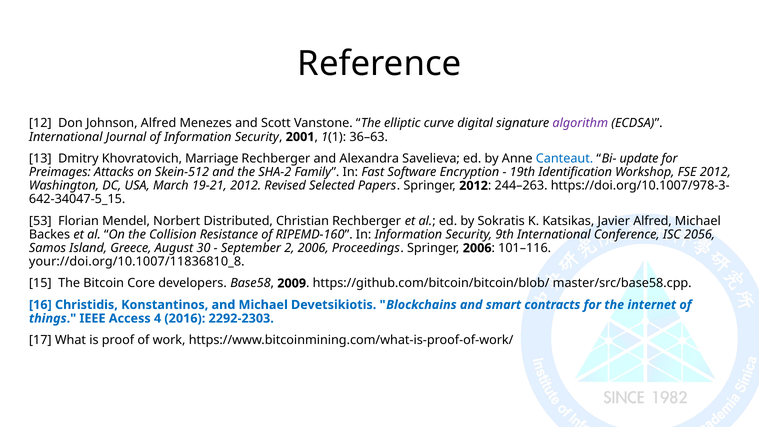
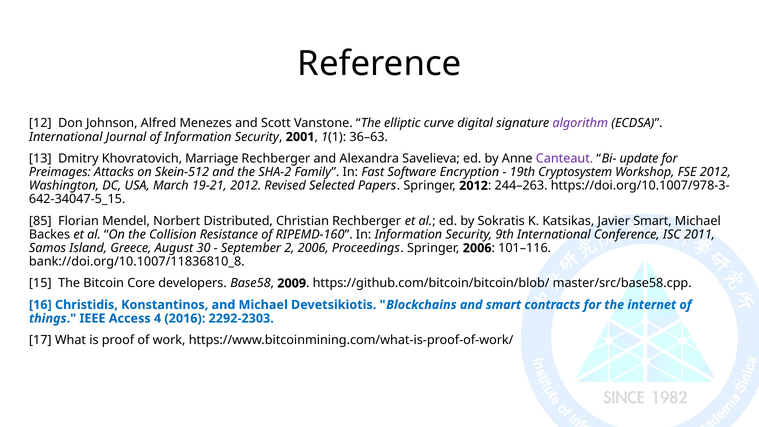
Canteaut colour: blue -> purple
Identification: Identification -> Cryptosystem
53: 53 -> 85
Javier Alfred: Alfred -> Smart
2056: 2056 -> 2011
your://doi.org/10.1007/11836810_8: your://doi.org/10.1007/11836810_8 -> bank://doi.org/10.1007/11836810_8
